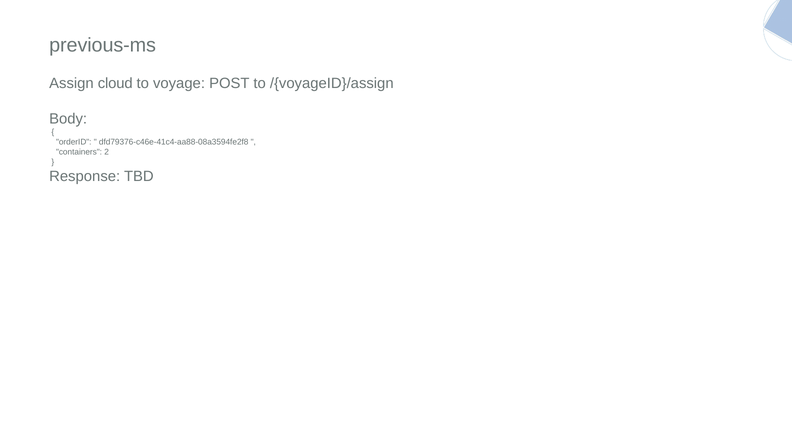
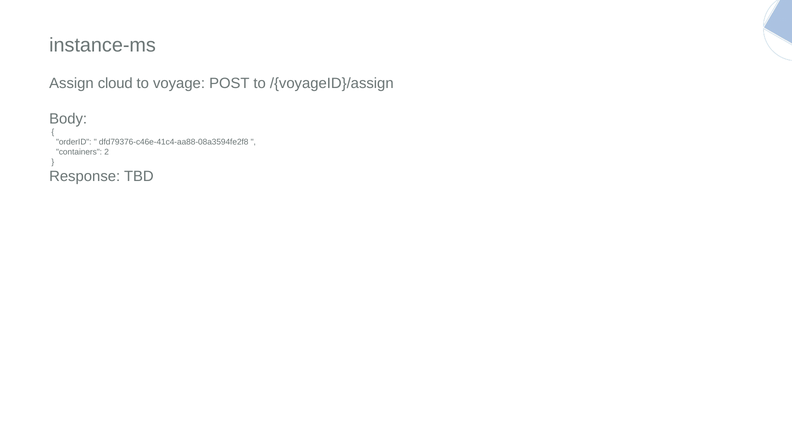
previous-ms: previous-ms -> instance-ms
